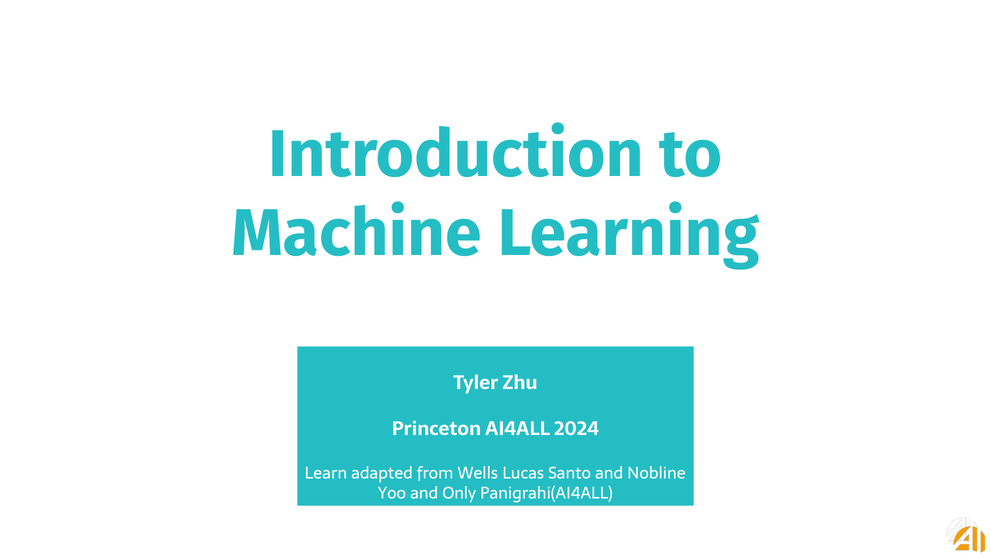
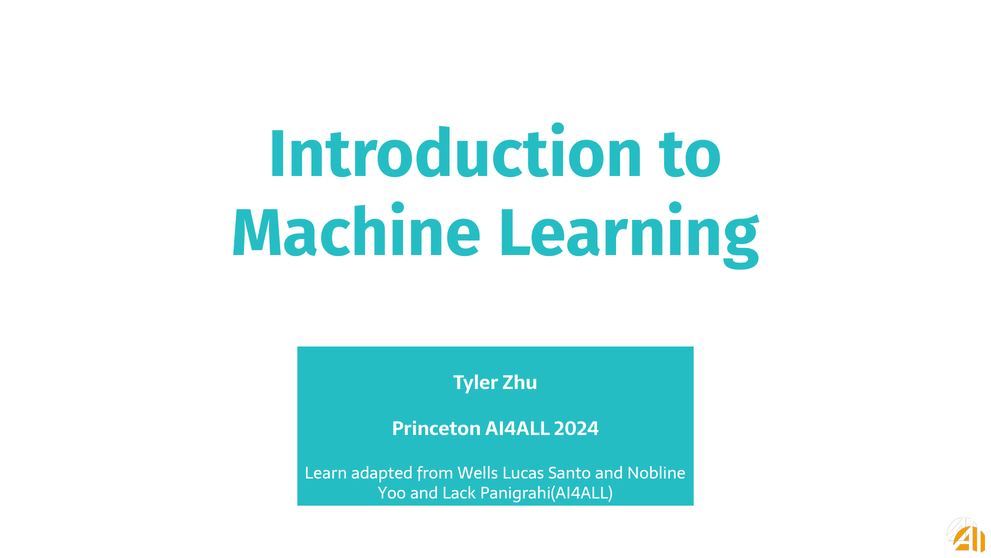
Only: Only -> Lack
